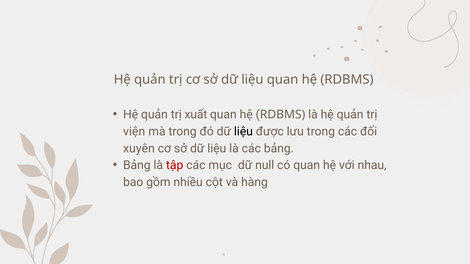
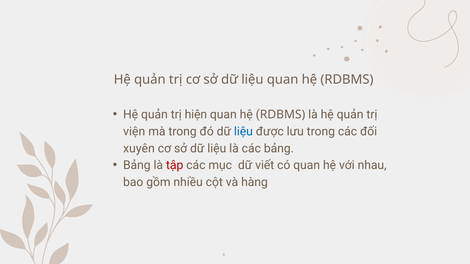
xuất: xuất -> hiện
liệu at (243, 132) colour: black -> blue
null: null -> viết
